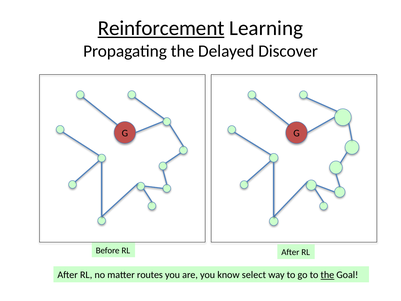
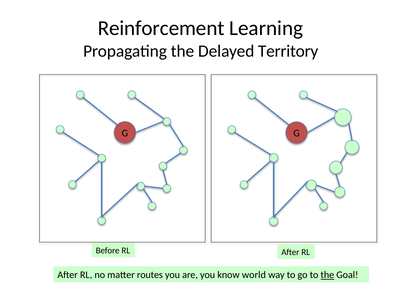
Reinforcement underline: present -> none
Discover: Discover -> Territory
select: select -> world
